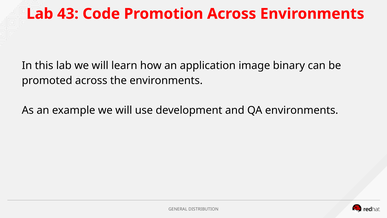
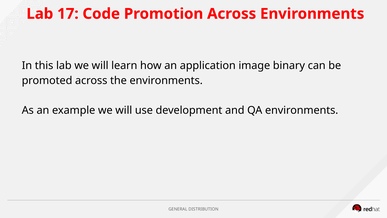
43: 43 -> 17
